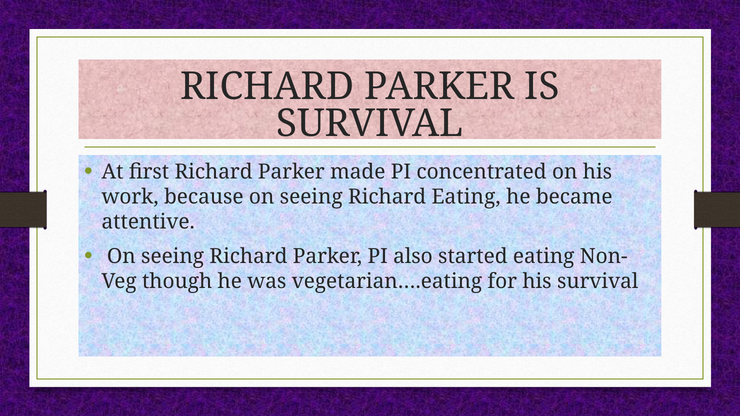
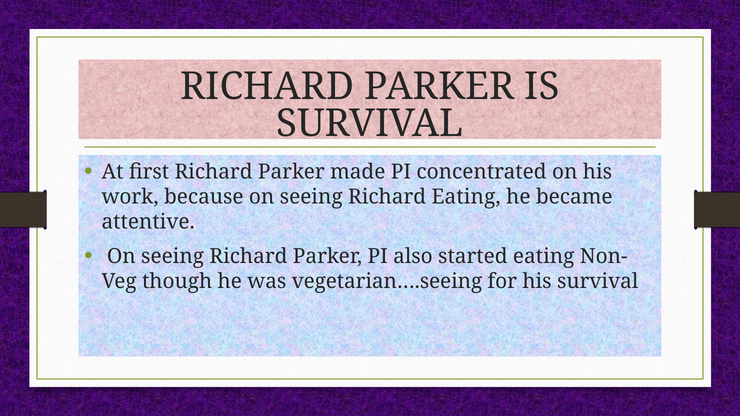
vegetarian….eating: vegetarian….eating -> vegetarian….seeing
